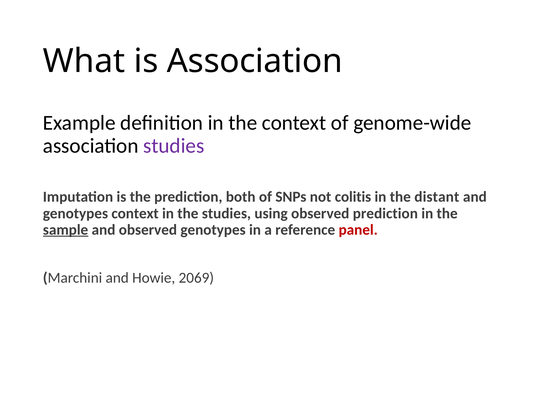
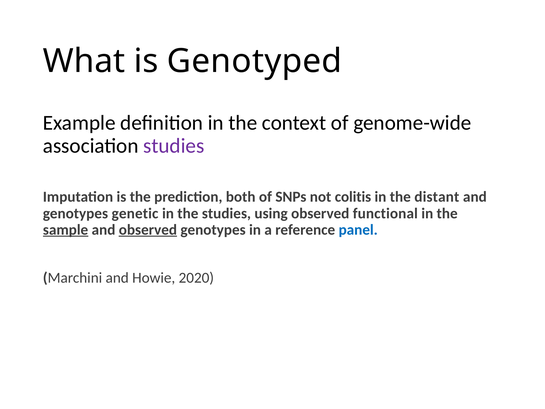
is Association: Association -> Genotyped
genotypes context: context -> genetic
observed prediction: prediction -> functional
observed at (148, 230) underline: none -> present
panel colour: red -> blue
2069: 2069 -> 2020
